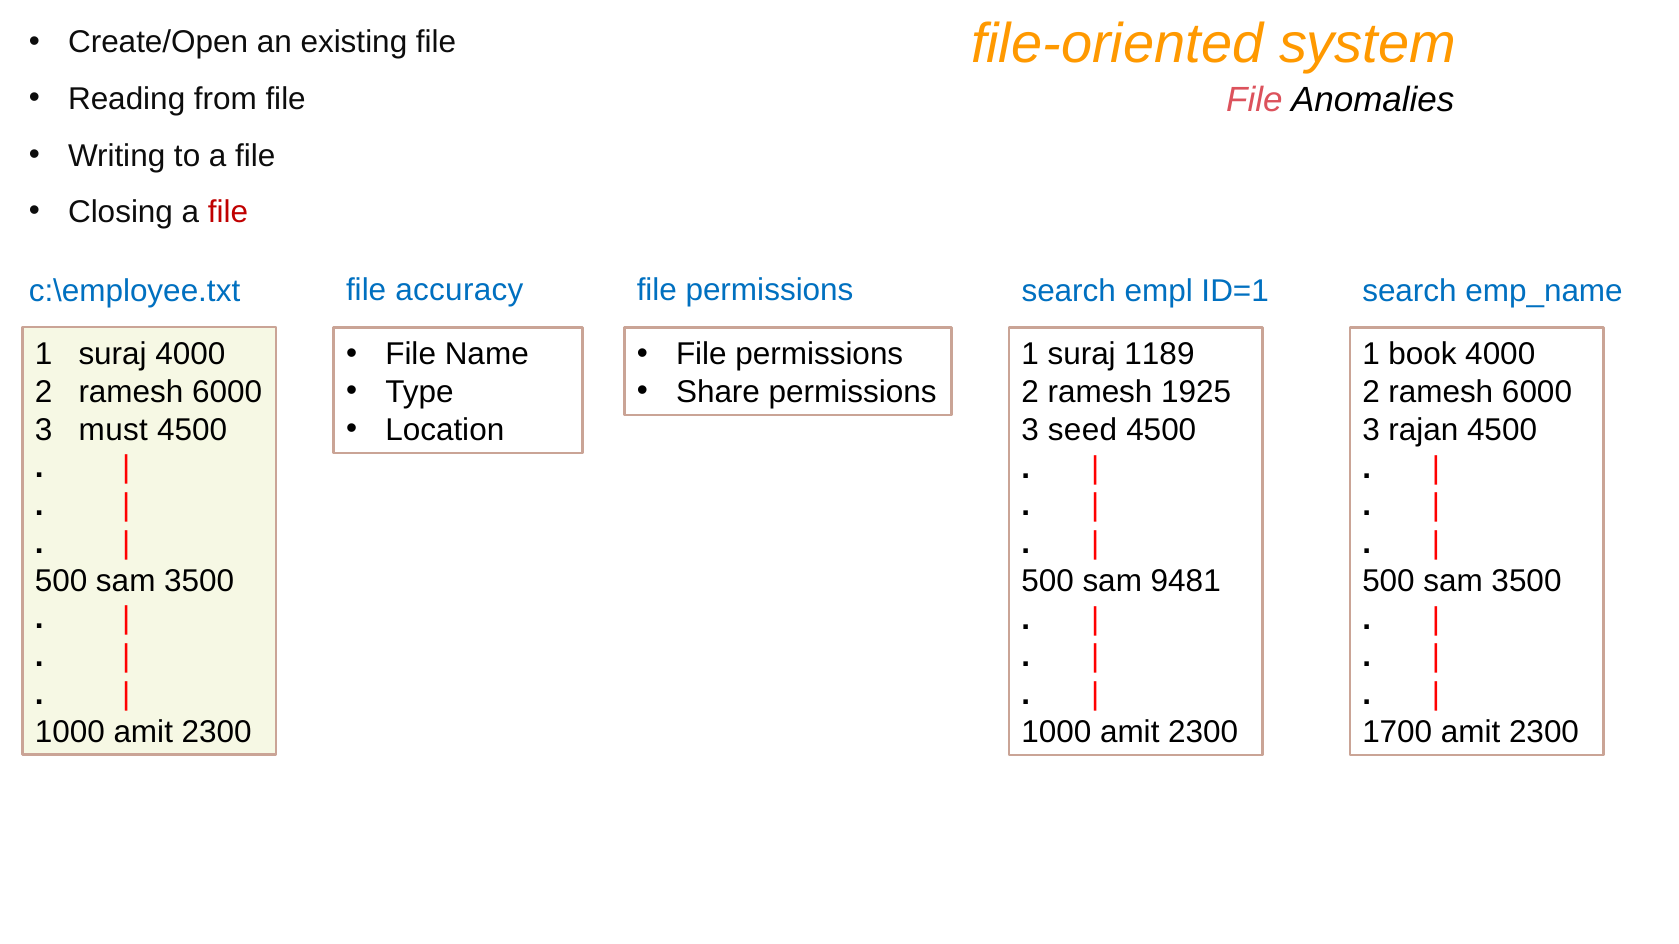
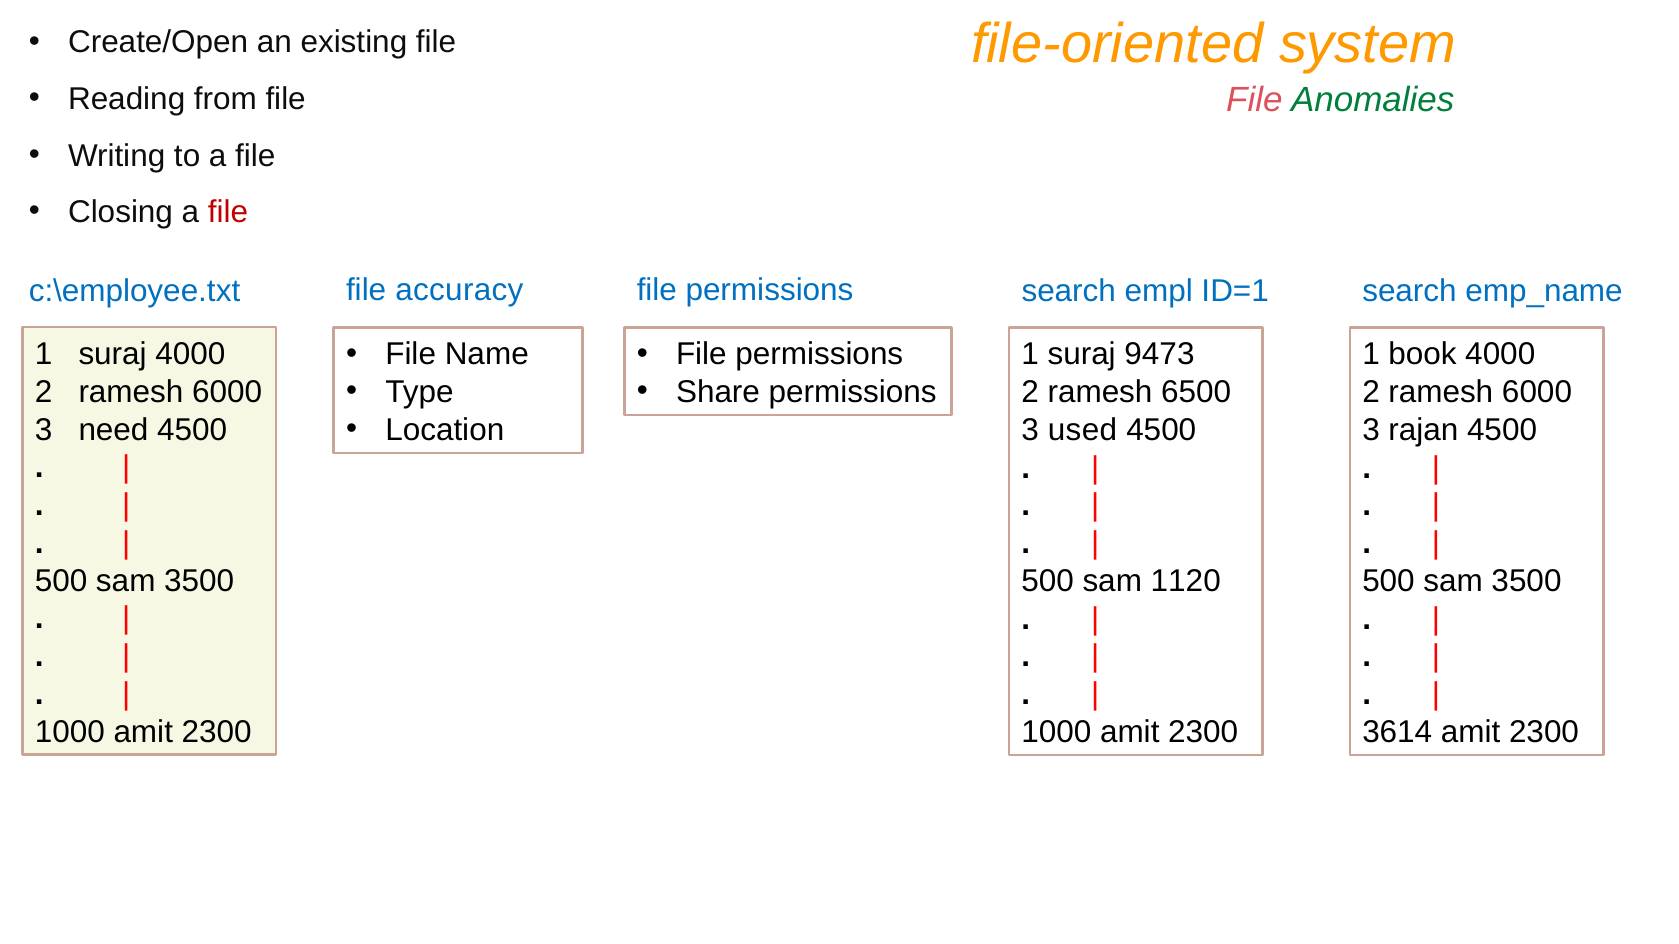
Anomalies colour: black -> green
1189: 1189 -> 9473
1925: 1925 -> 6500
must: must -> need
seed: seed -> used
9481: 9481 -> 1120
1700: 1700 -> 3614
